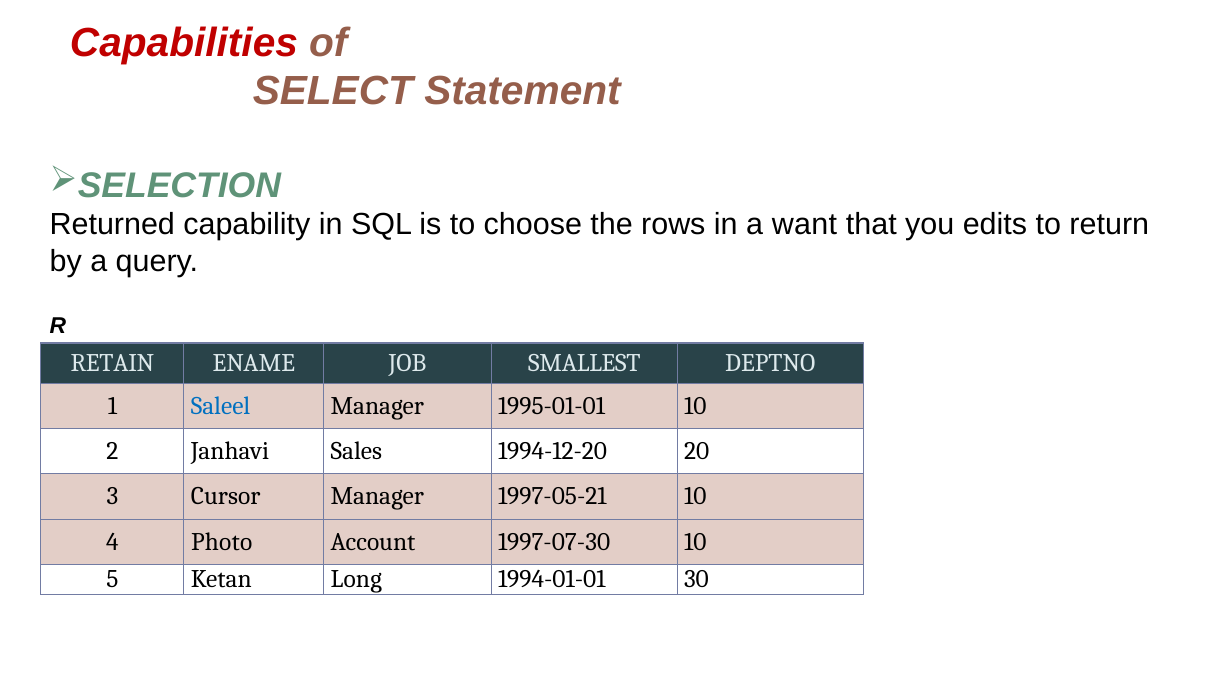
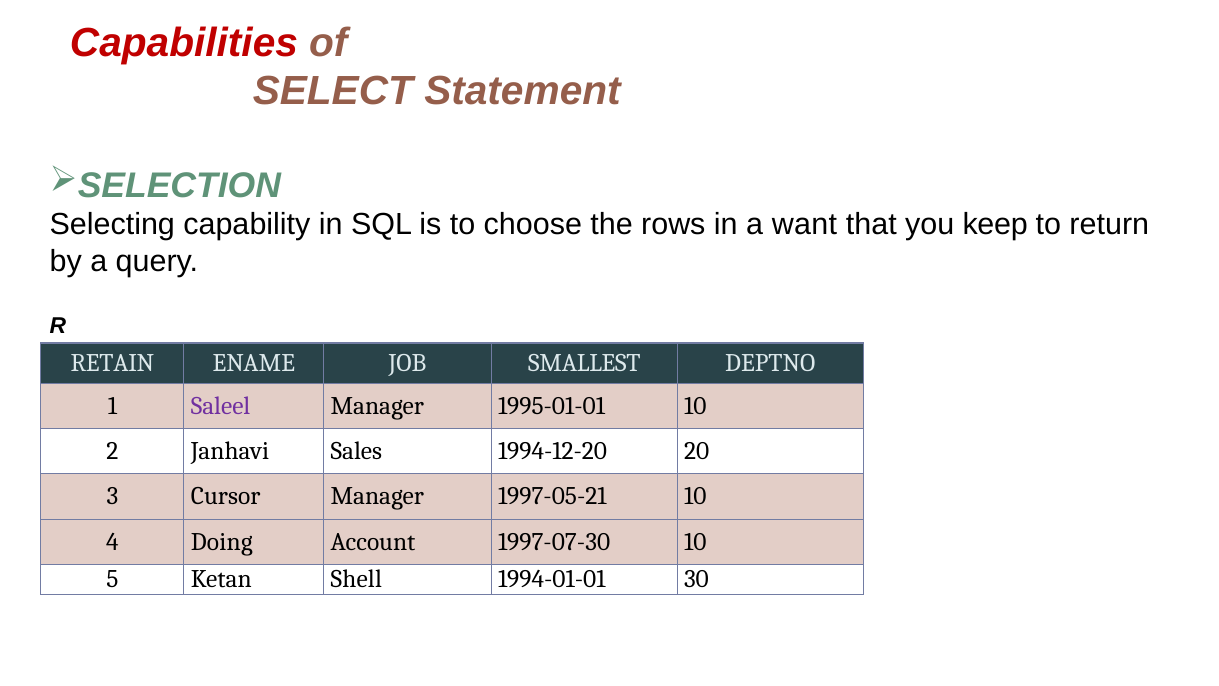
Returned: Returned -> Selecting
edits: edits -> keep
Saleel colour: blue -> purple
Photo: Photo -> Doing
Long: Long -> Shell
